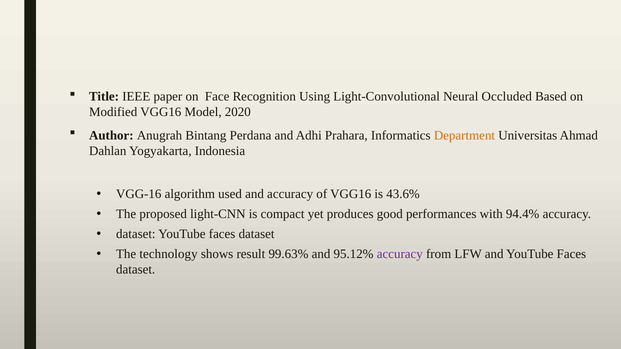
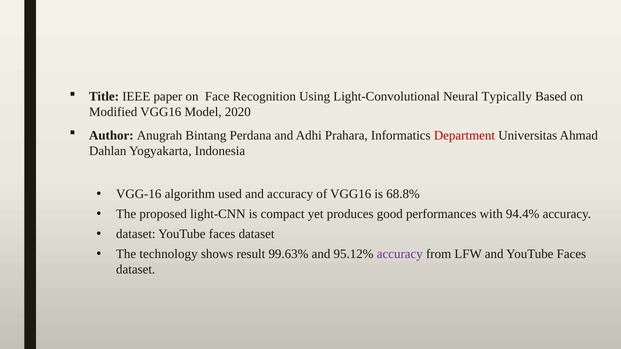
Occluded: Occluded -> Typically
Department colour: orange -> red
43.6%: 43.6% -> 68.8%
